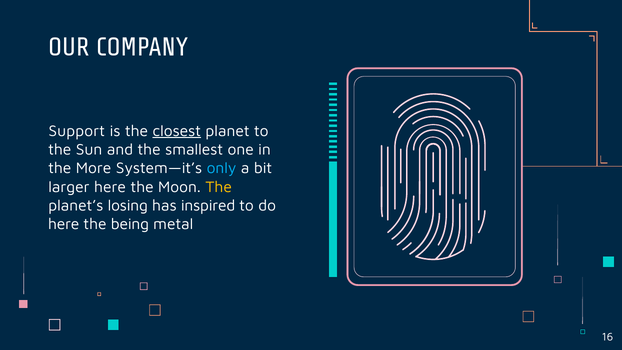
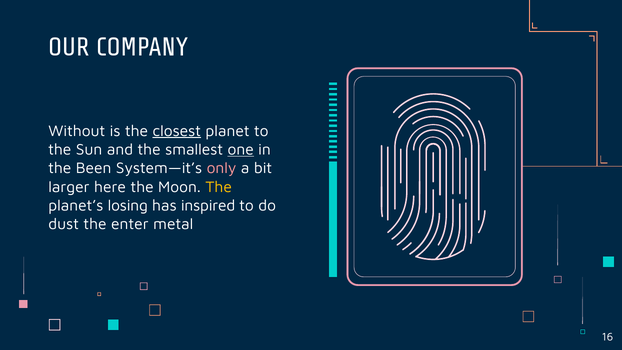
Support: Support -> Without
one underline: none -> present
More: More -> Been
only colour: light blue -> pink
here at (64, 224): here -> dust
being: being -> enter
